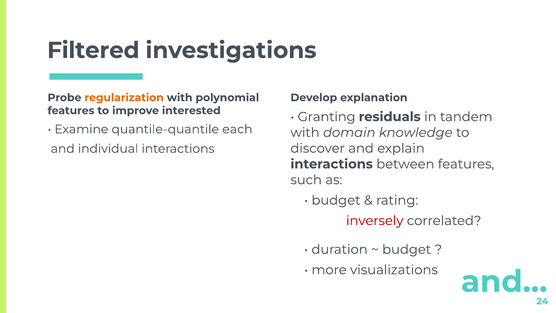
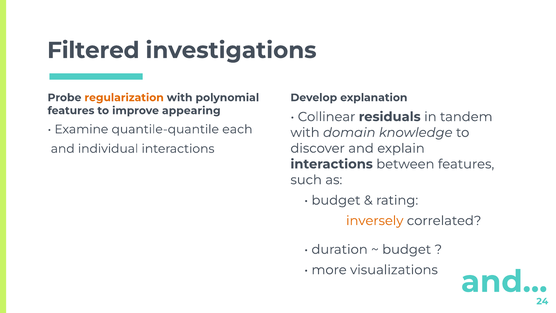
interested: interested -> appearing
Granting: Granting -> Collinear
inversely colour: red -> orange
